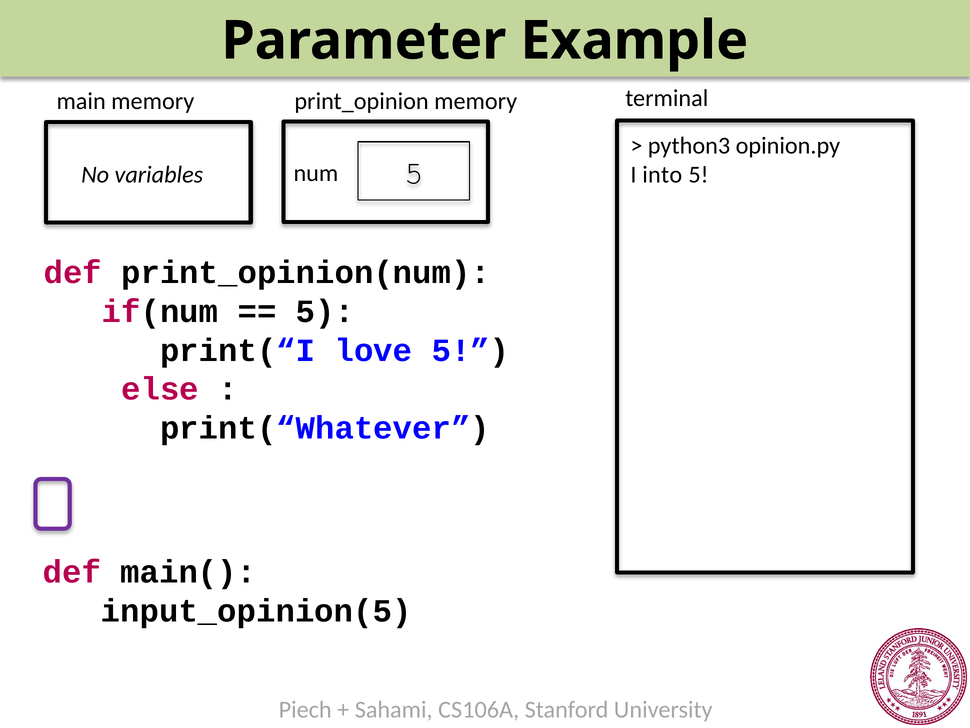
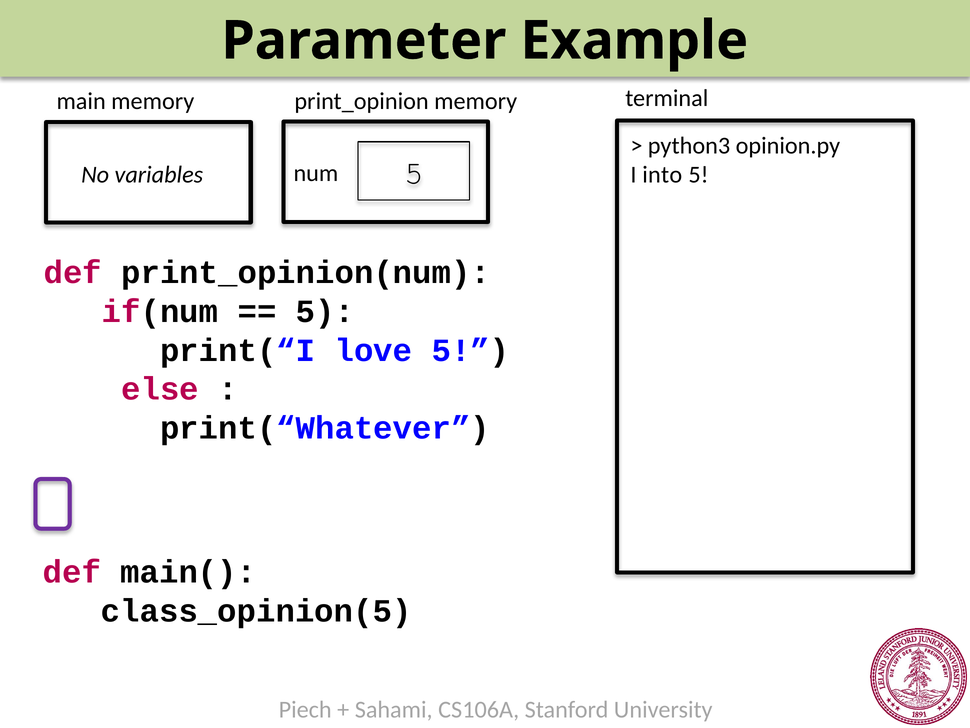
input_opinion(5: input_opinion(5 -> class_opinion(5
